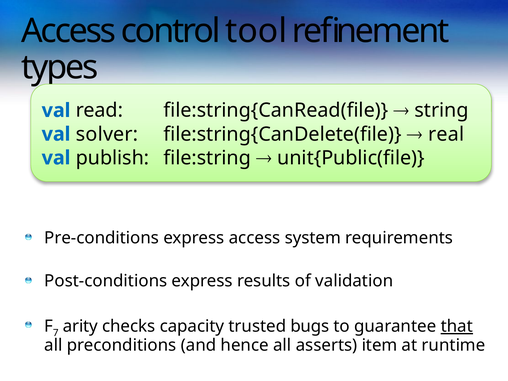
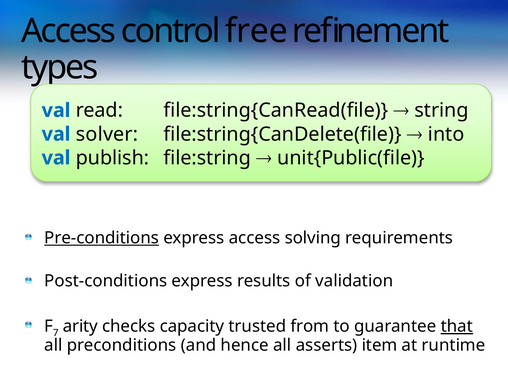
tool: tool -> free
real: real -> into
Pre-conditions underline: none -> present
system: system -> solving
bugs: bugs -> from
